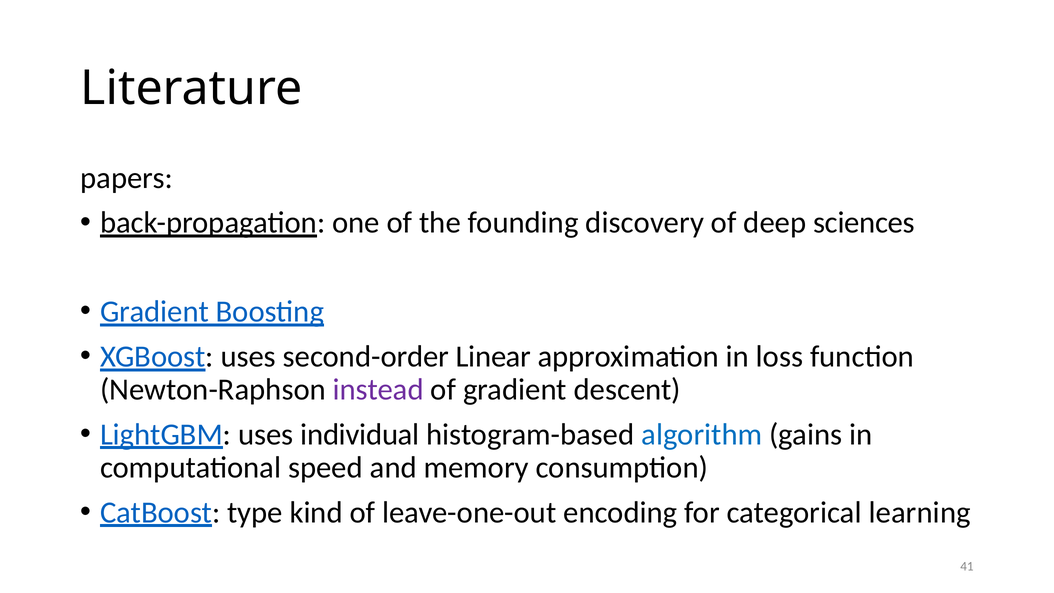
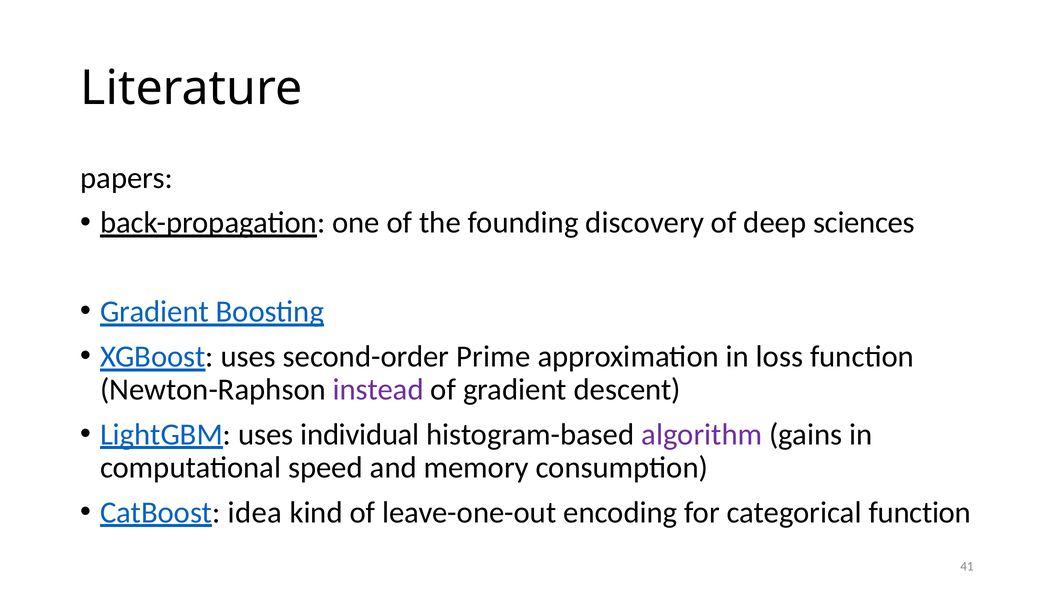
Linear: Linear -> Prime
algorithm colour: blue -> purple
type: type -> idea
categorical learning: learning -> function
